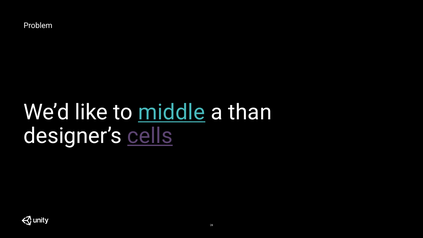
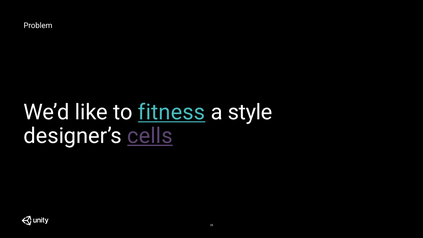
middle: middle -> fitness
than: than -> style
